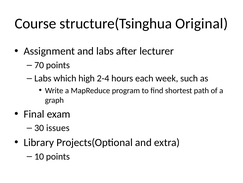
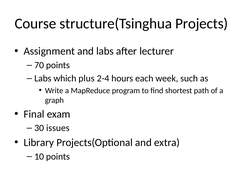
Original: Original -> Projects
high: high -> plus
